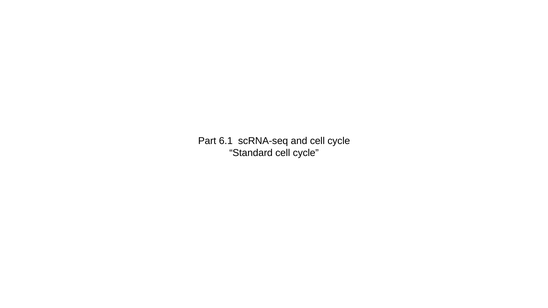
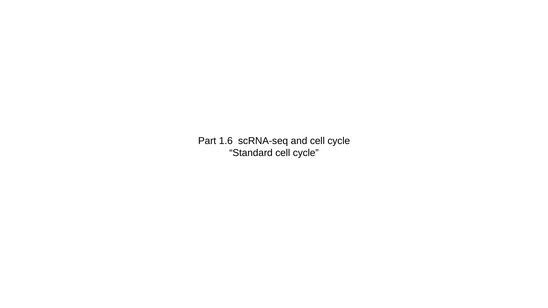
6.1: 6.1 -> 1.6
